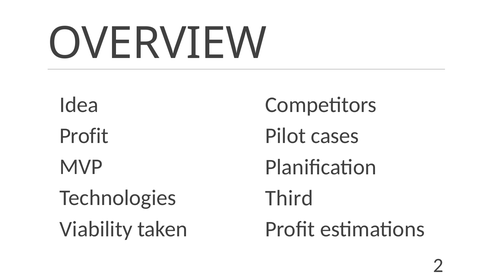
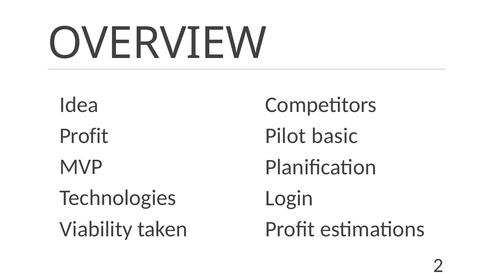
cases: cases -> basic
Third: Third -> Login
